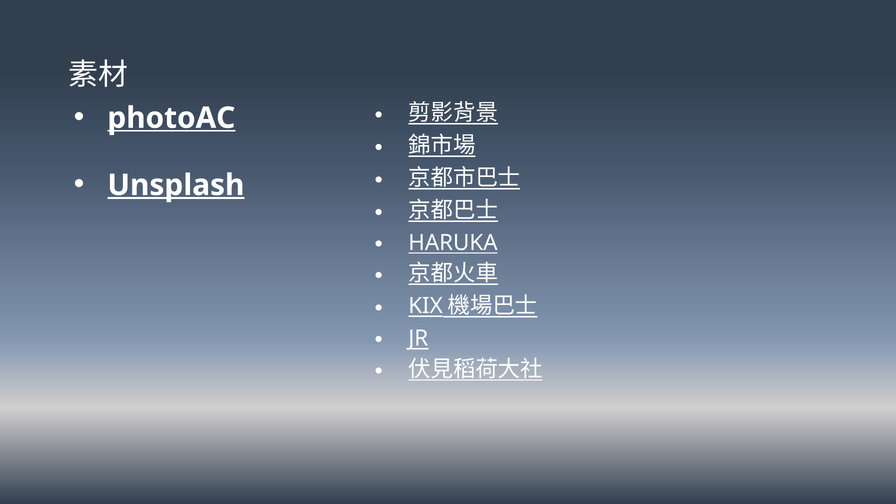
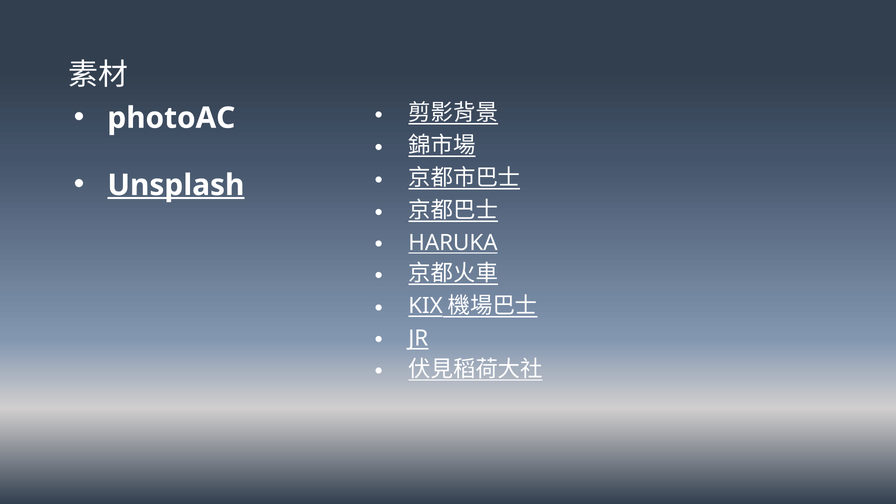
photoAC underline: present -> none
